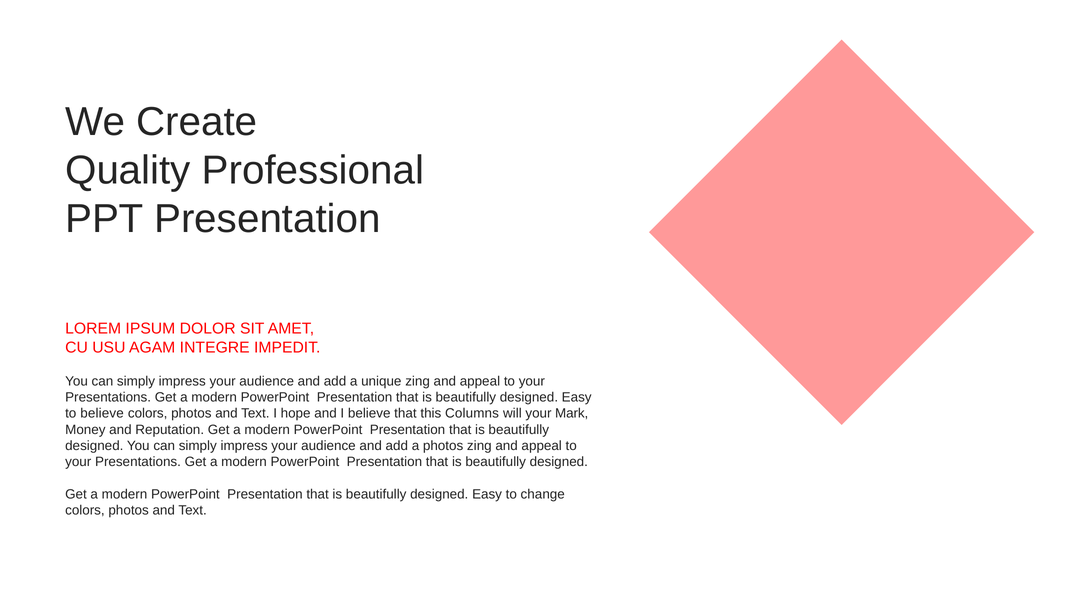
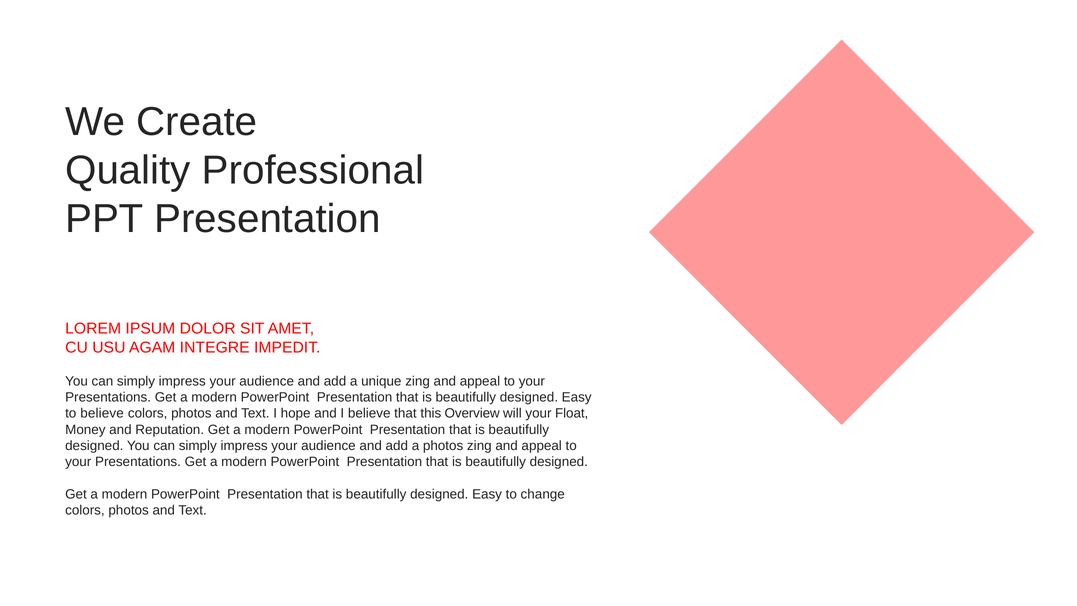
Columns: Columns -> Overview
Mark: Mark -> Float
